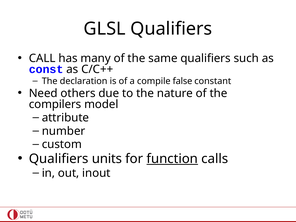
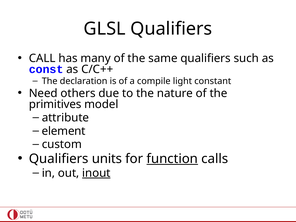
false: false -> light
compilers: compilers -> primitives
number: number -> element
inout underline: none -> present
